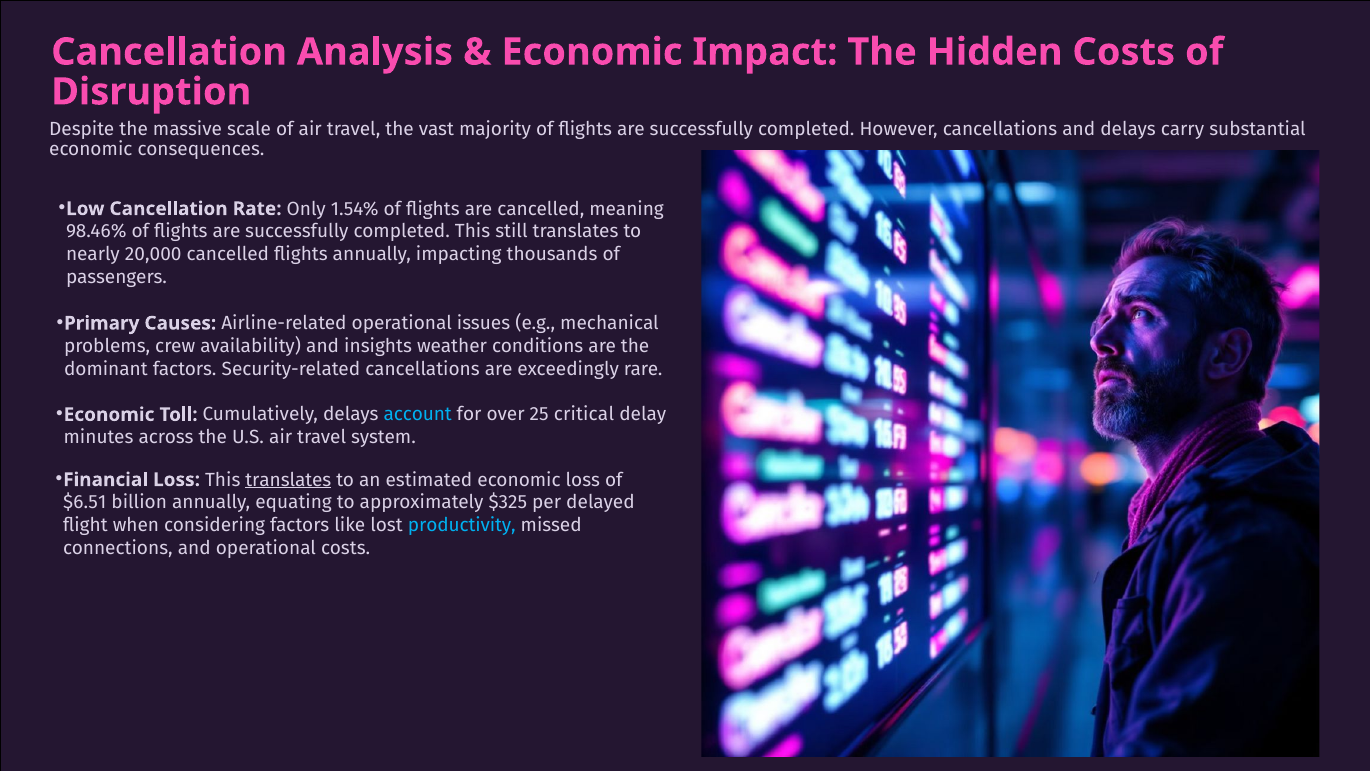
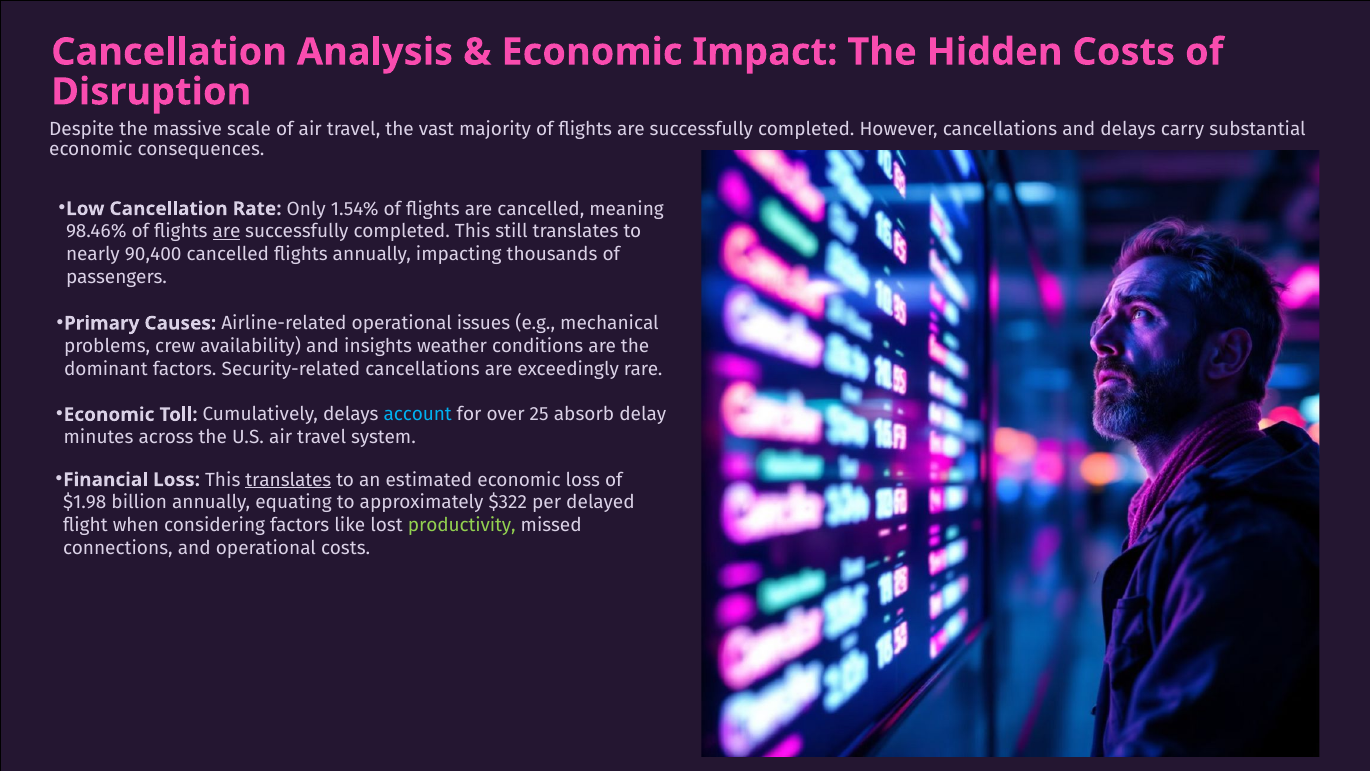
are at (227, 231) underline: none -> present
20,000: 20,000 -> 90,400
critical: critical -> absorb
$6.51: $6.51 -> $1.98
$325: $325 -> $322
productivity colour: light blue -> light green
